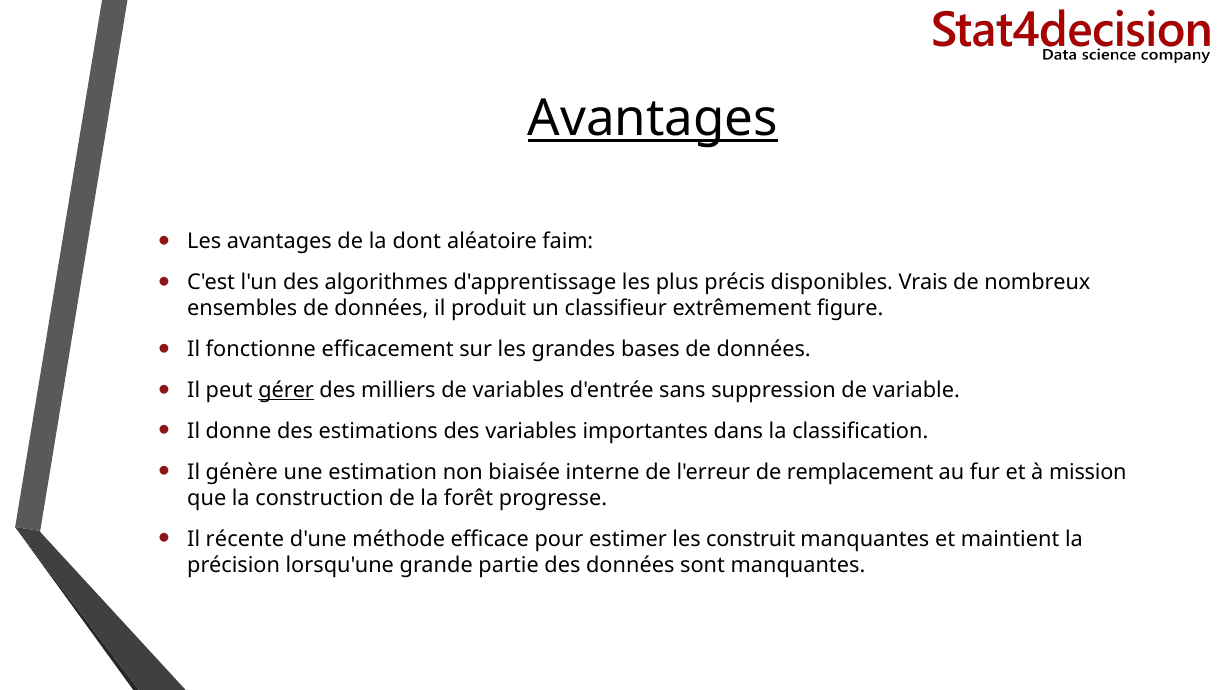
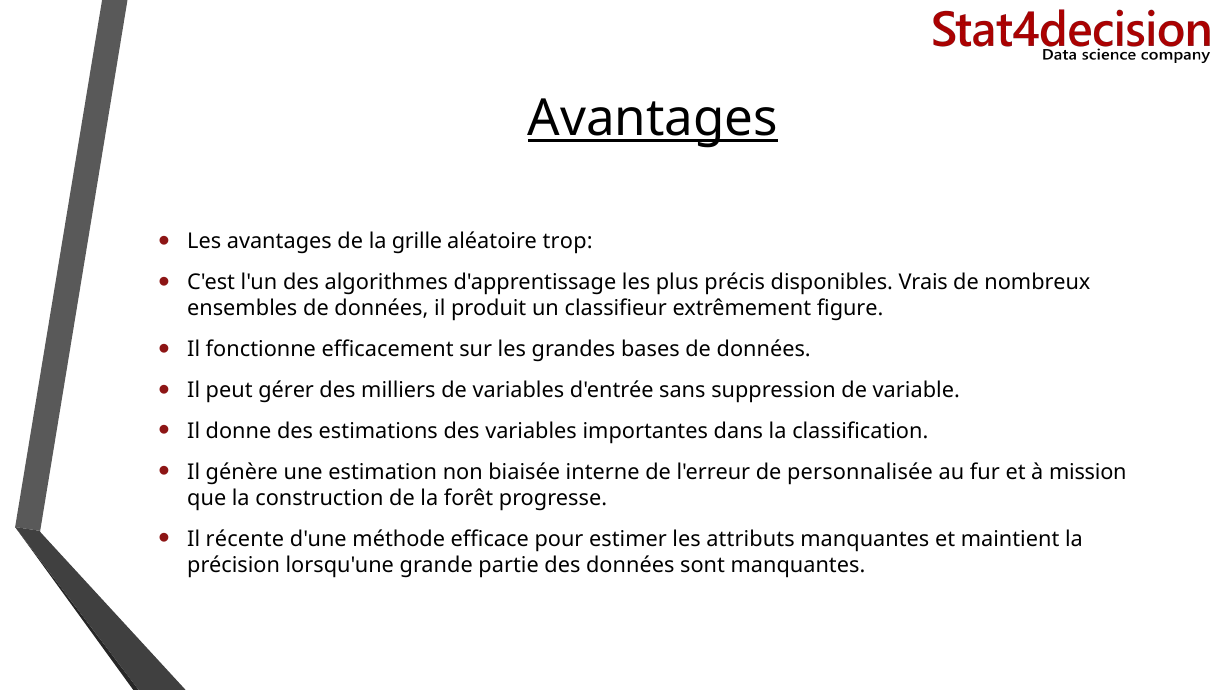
dont: dont -> grille
faim: faim -> trop
gérer underline: present -> none
remplacement: remplacement -> personnalisée
construit: construit -> attributs
